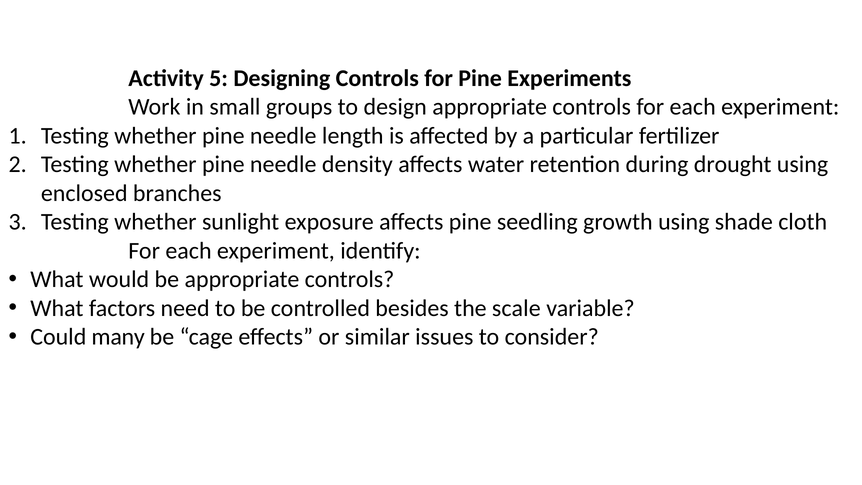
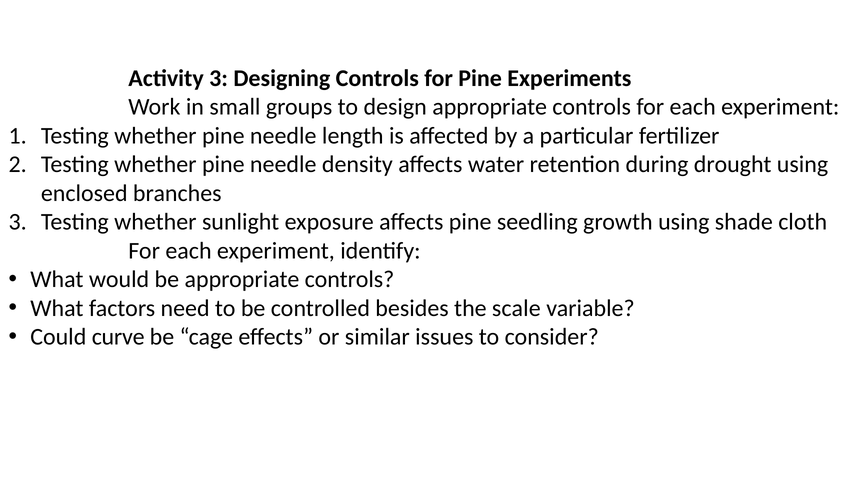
Activity 5: 5 -> 3
many: many -> curve
